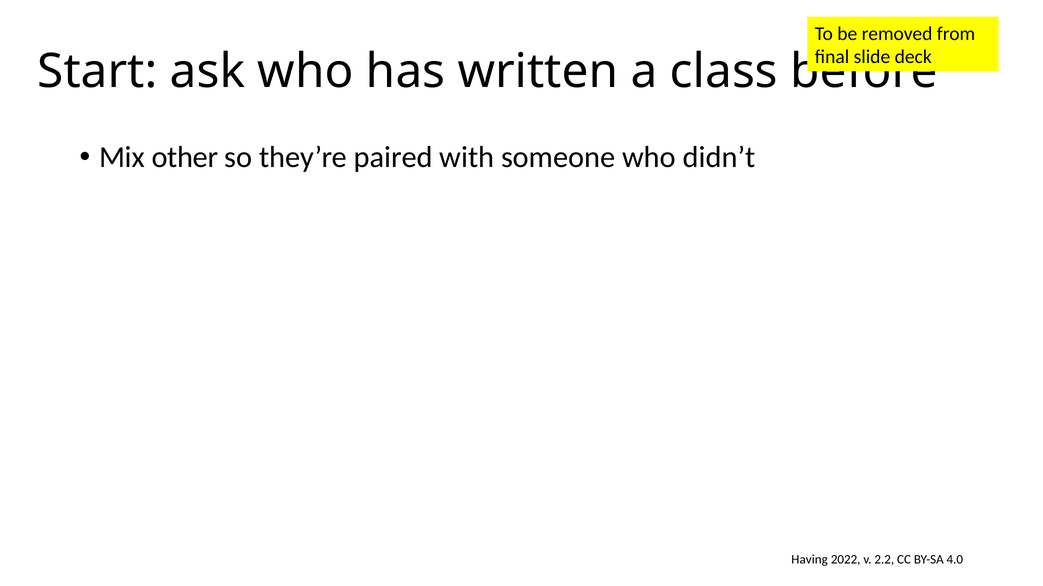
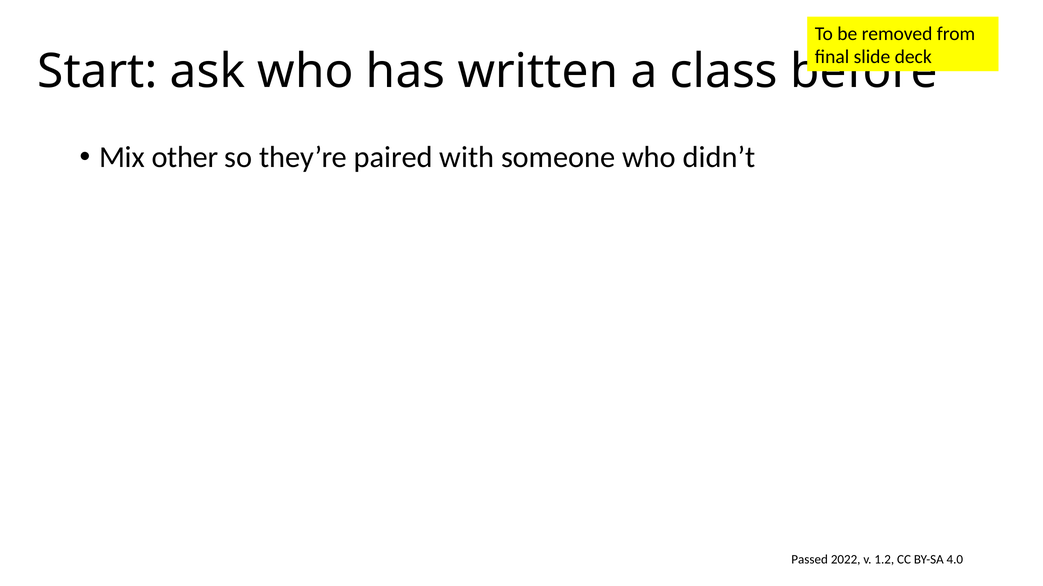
Having: Having -> Passed
2.2: 2.2 -> 1.2
